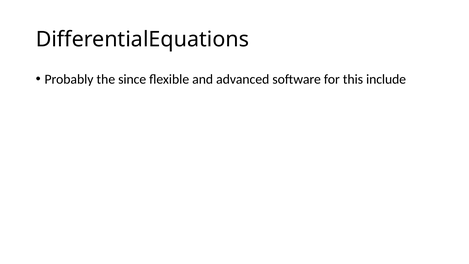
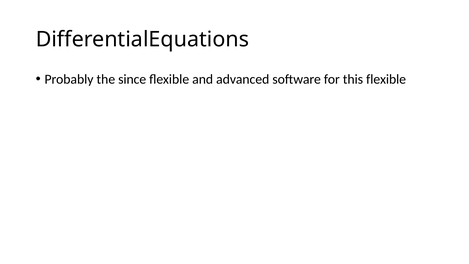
this include: include -> flexible
